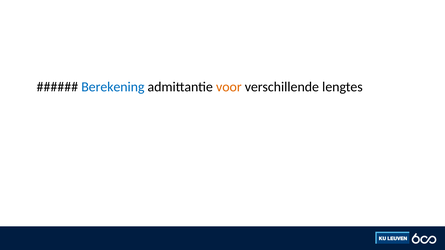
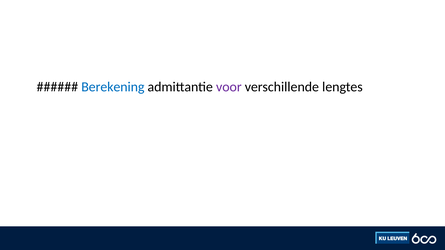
voor colour: orange -> purple
